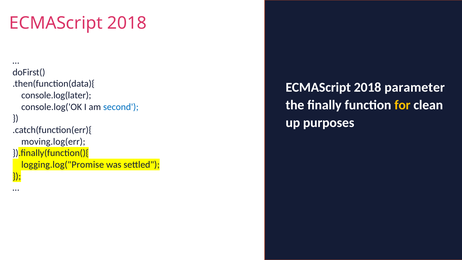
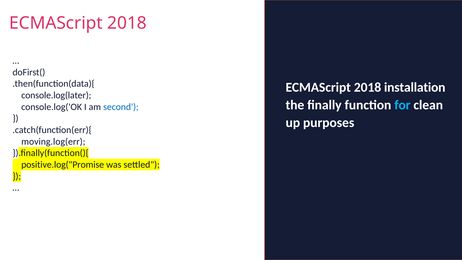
parameter: parameter -> installation
for colour: yellow -> light blue
logging.log("Promise: logging.log("Promise -> positive.log("Promise
